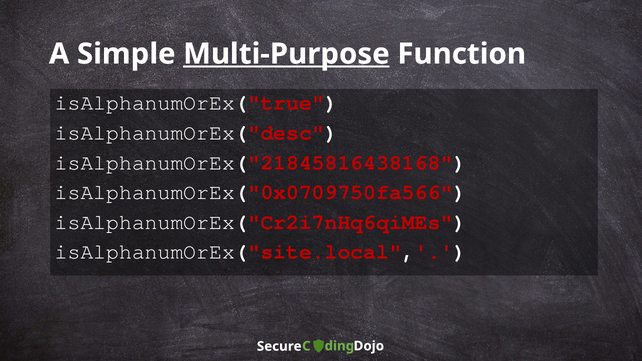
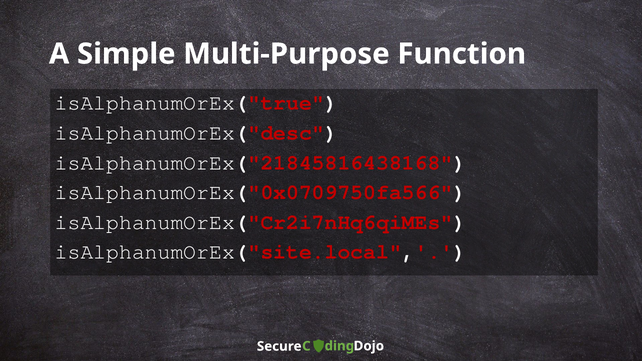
Multi-Purpose underline: present -> none
